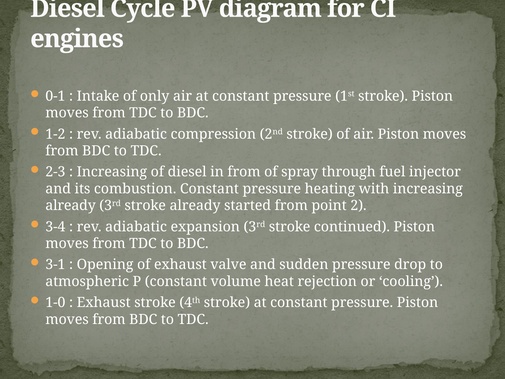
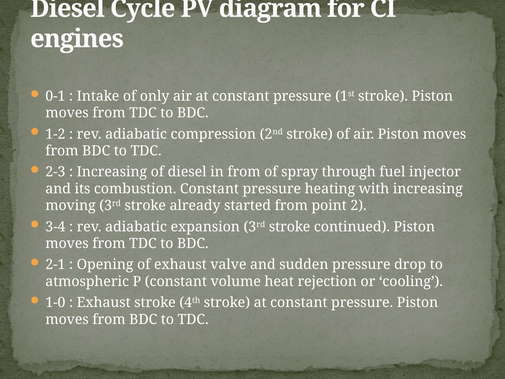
already at (71, 206): already -> moving
3-1: 3-1 -> 2-1
